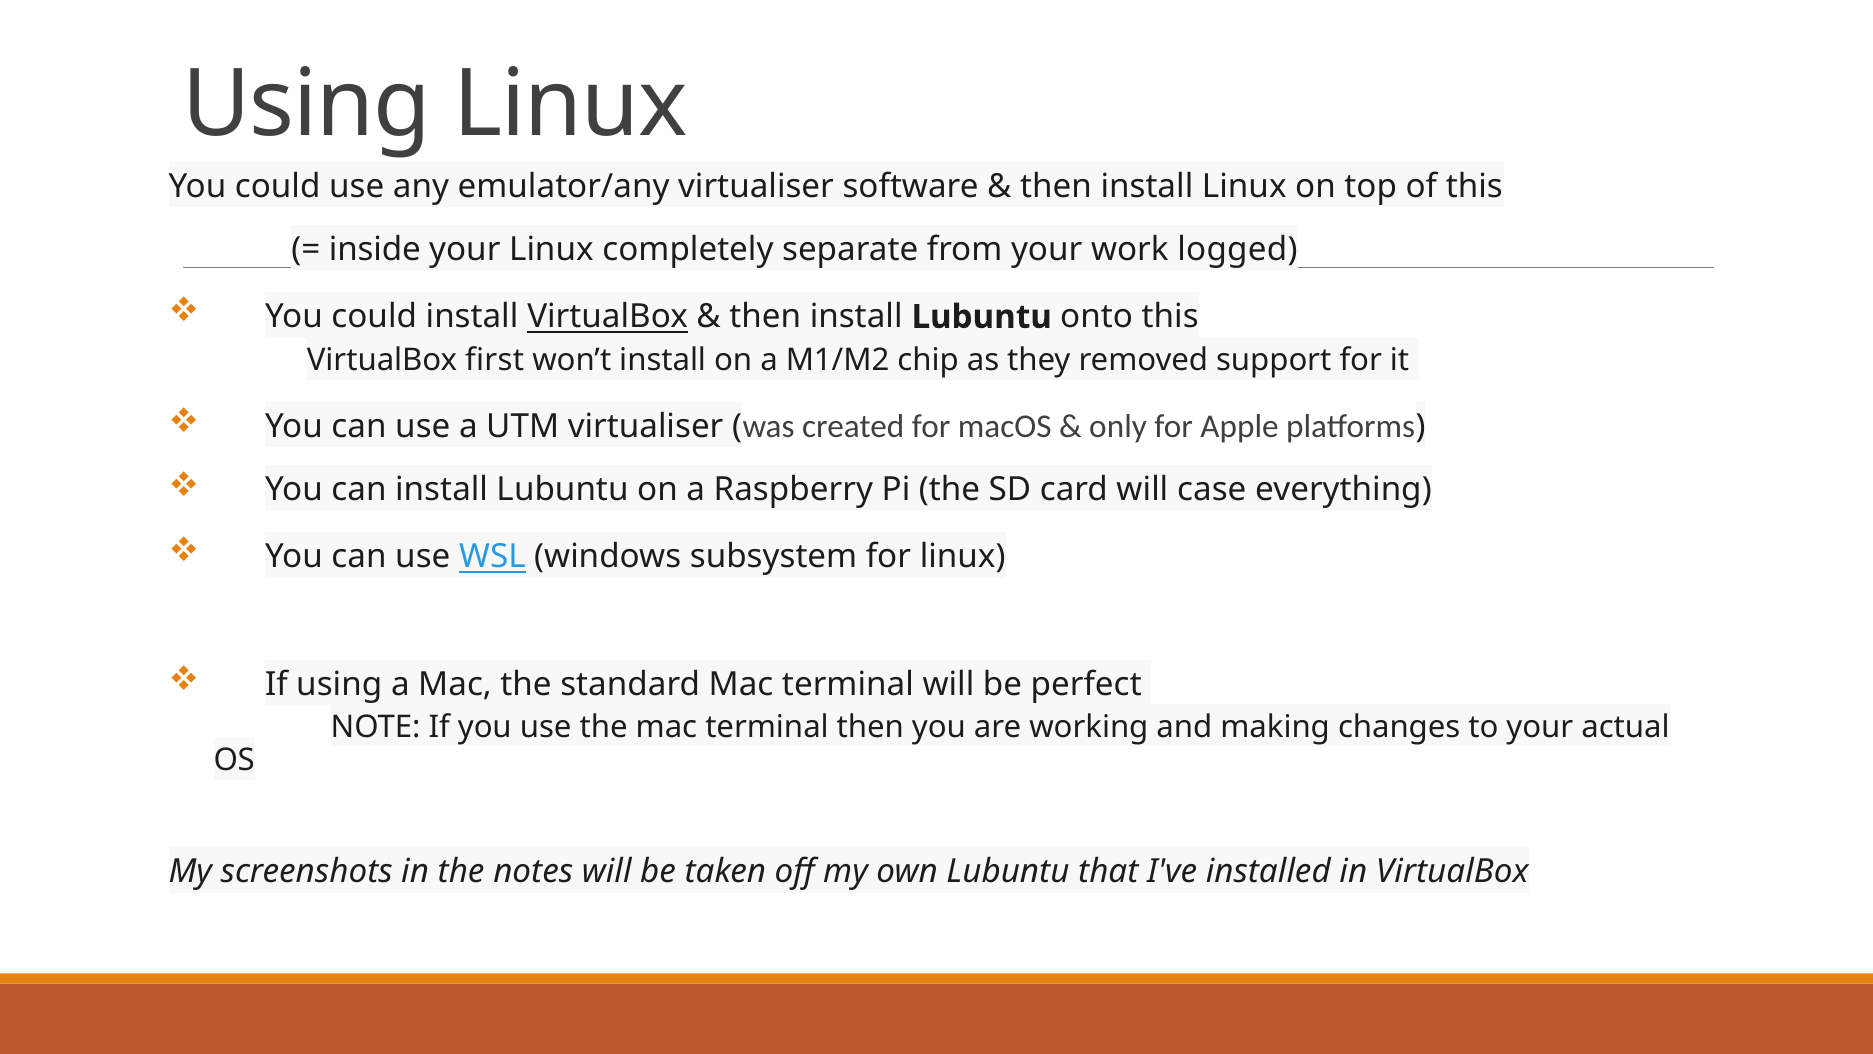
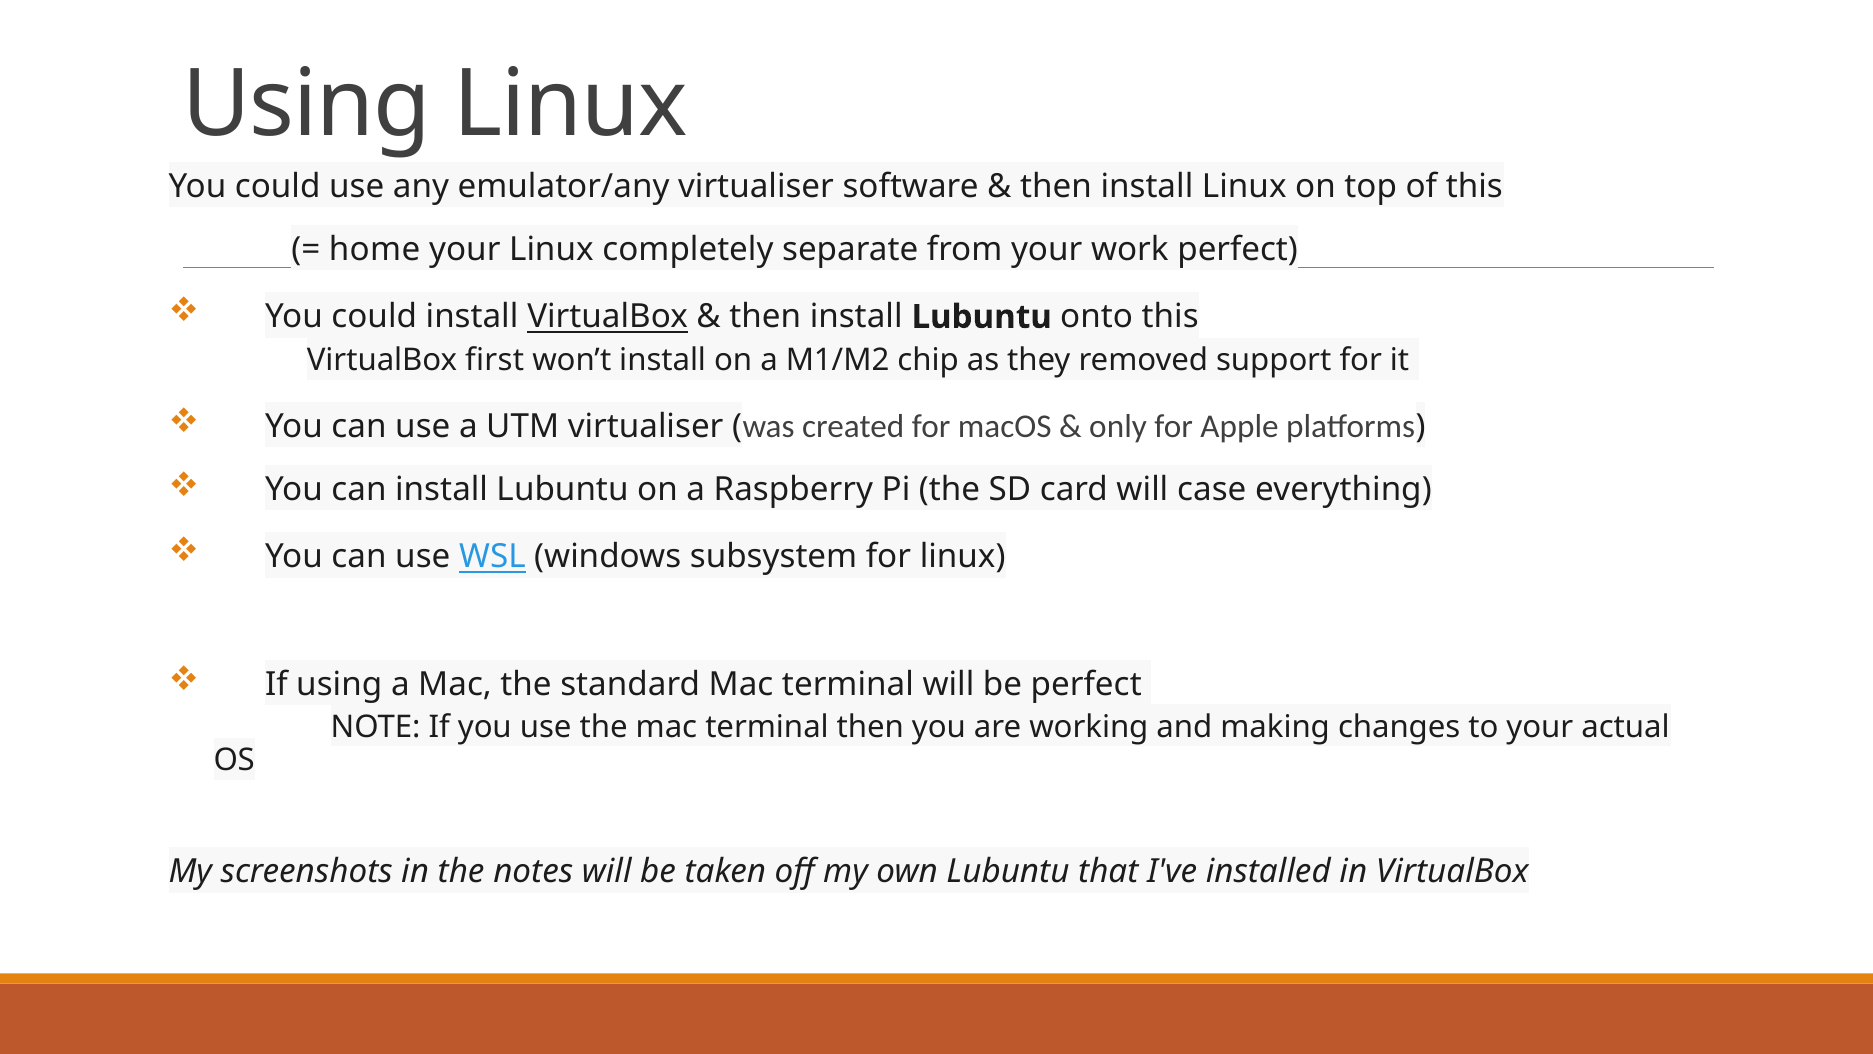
inside: inside -> home
work logged: logged -> perfect
